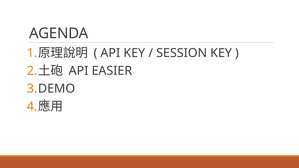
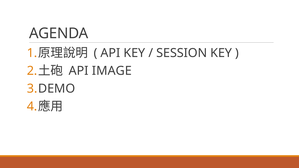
EASIER: EASIER -> IMAGE
